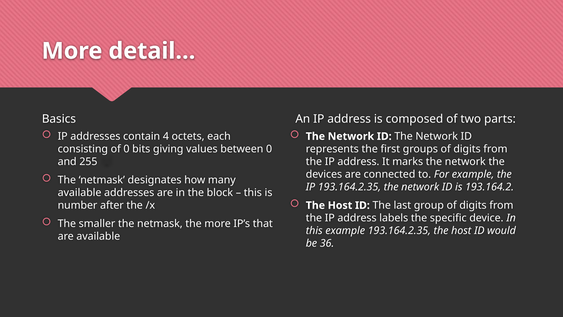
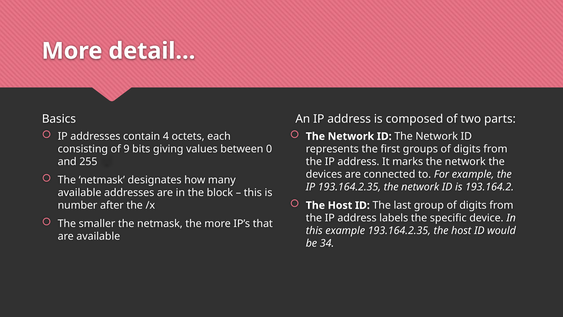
of 0: 0 -> 9
36: 36 -> 34
